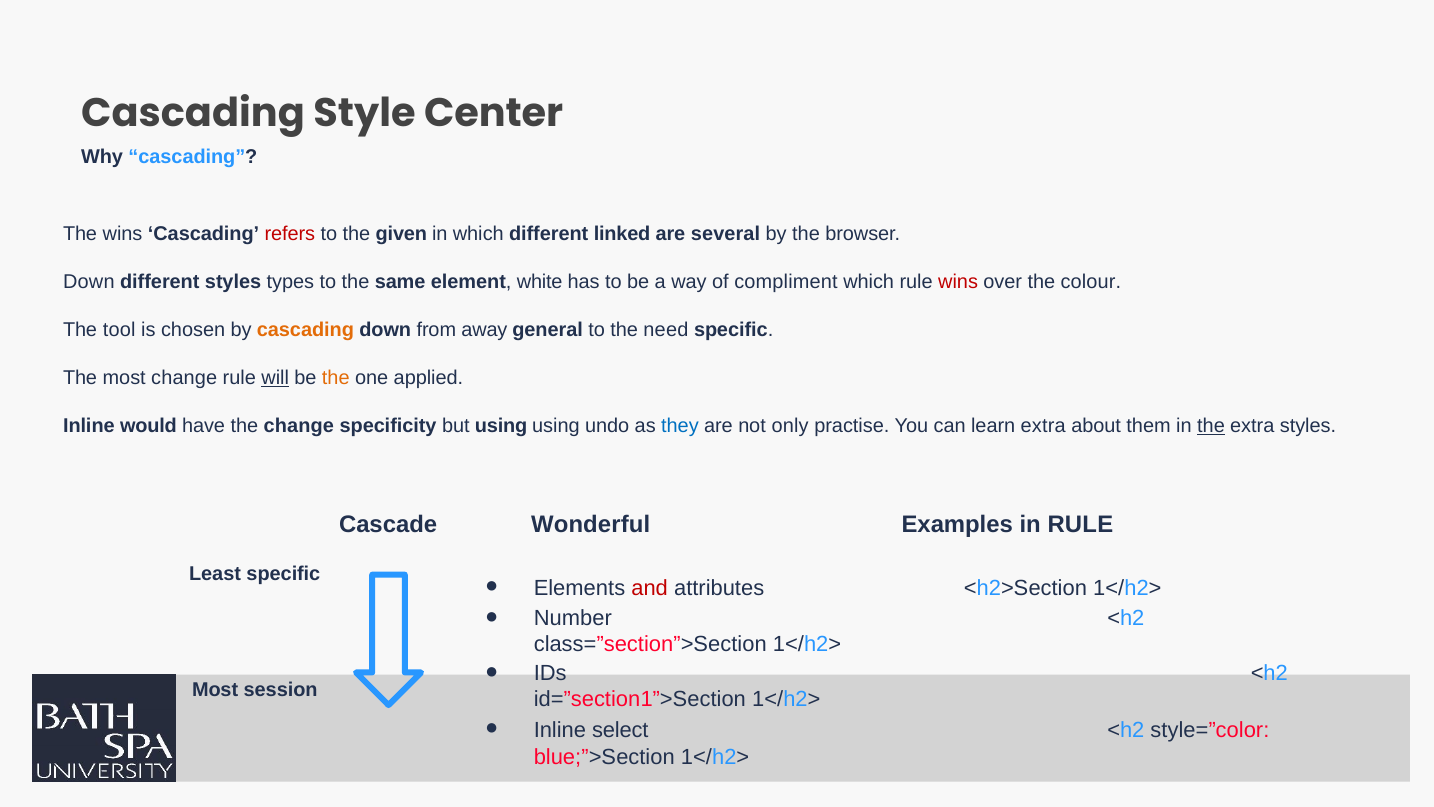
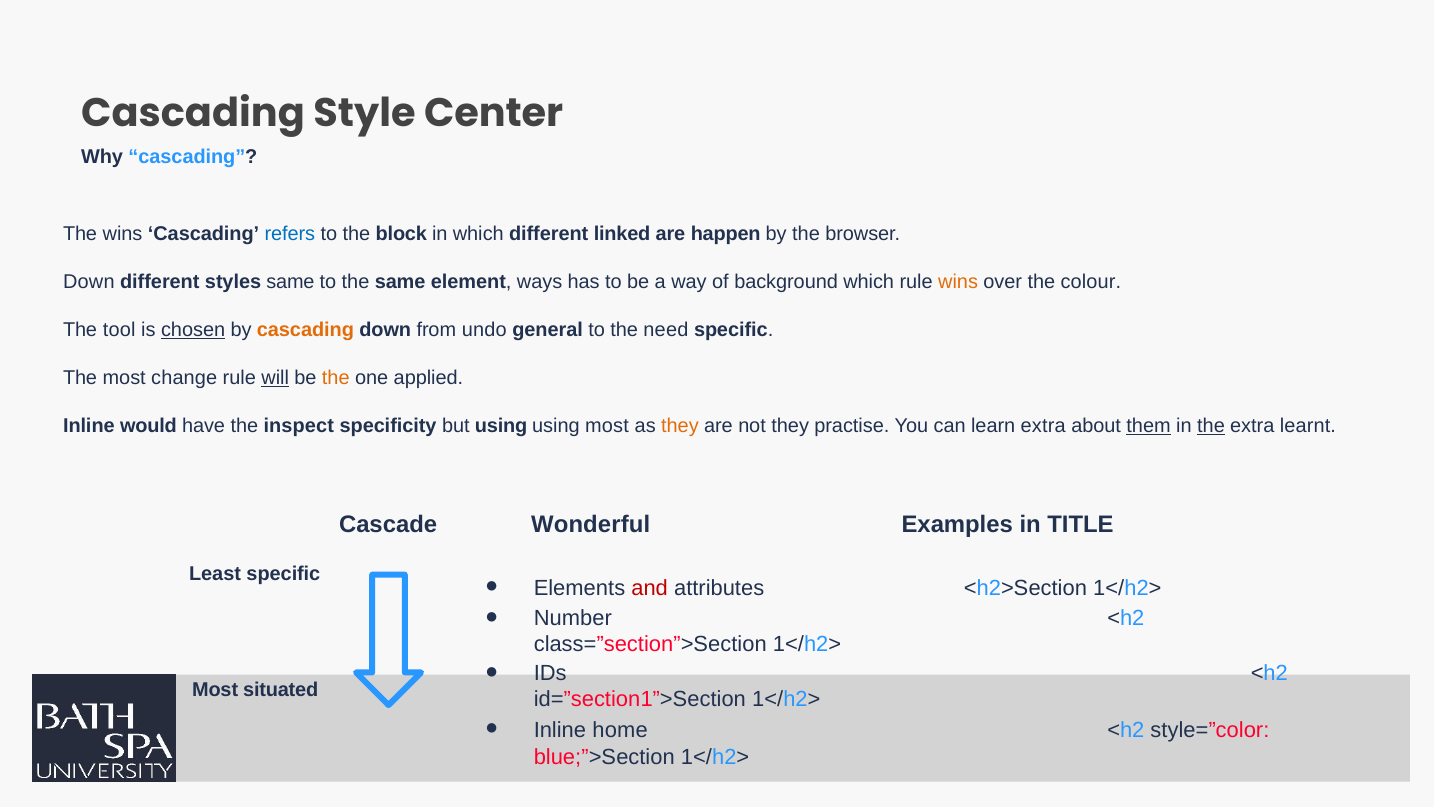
refers colour: red -> blue
given: given -> block
several: several -> happen
styles types: types -> same
white: white -> ways
compliment: compliment -> background
wins at (958, 282) colour: red -> orange
chosen underline: none -> present
away: away -> undo
the change: change -> inspect
using undo: undo -> most
they at (680, 425) colour: blue -> orange
not only: only -> they
them underline: none -> present
extra styles: styles -> learnt
in RULE: RULE -> TITLE
session: session -> situated
select: select -> home
